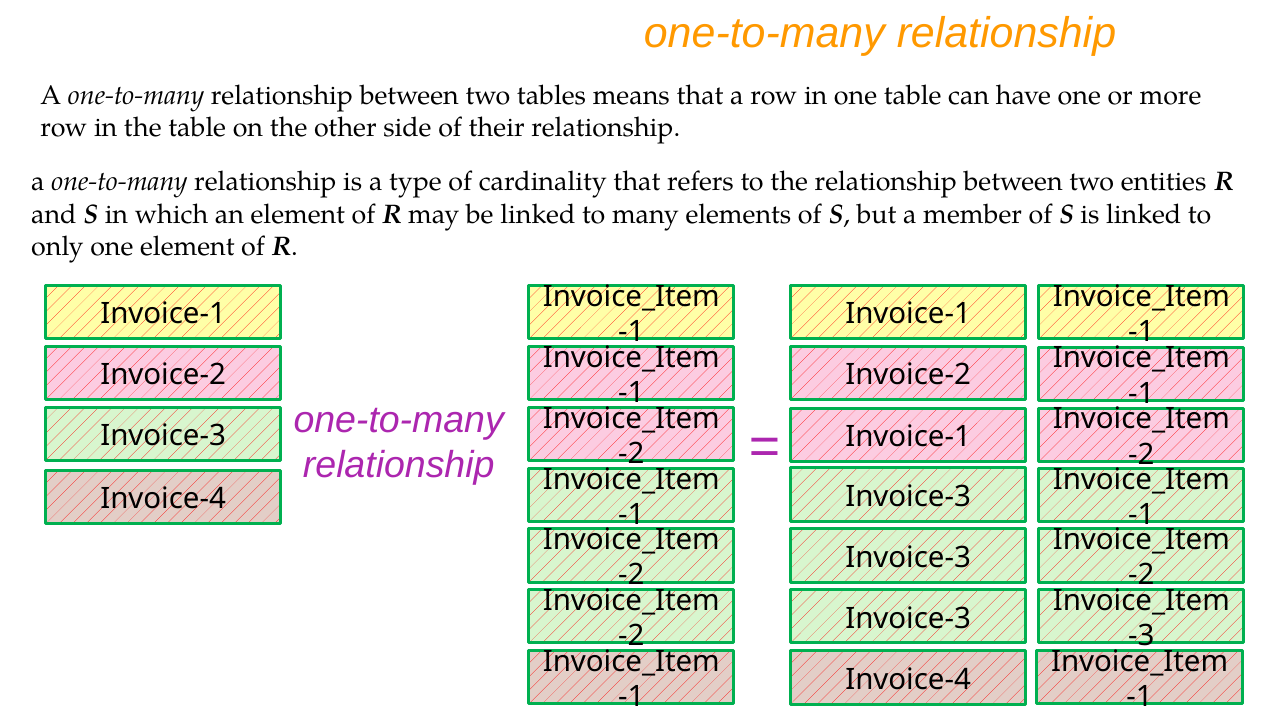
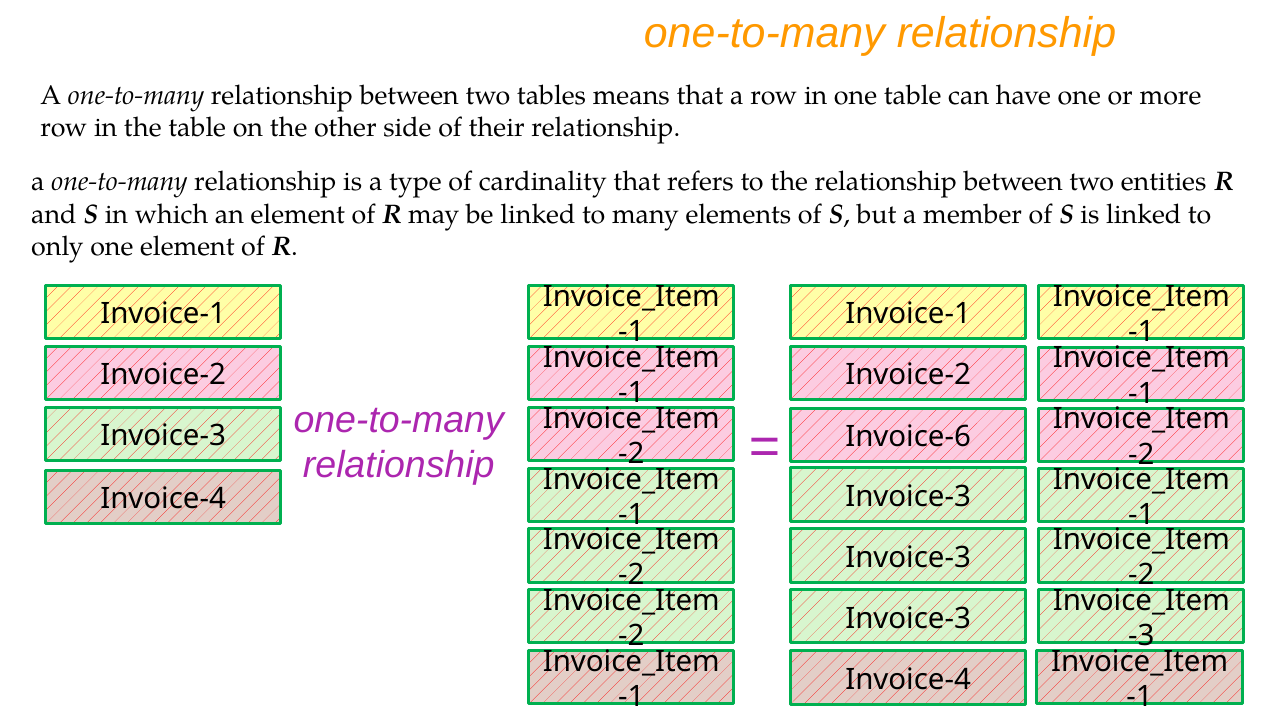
Invoice-1 at (908, 437): Invoice-1 -> Invoice-6
